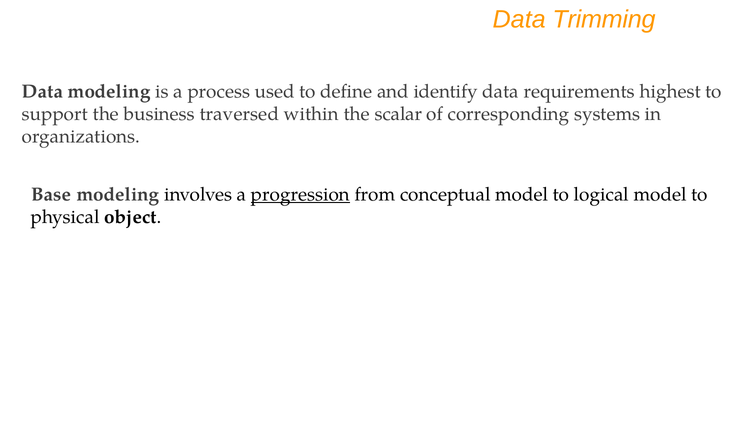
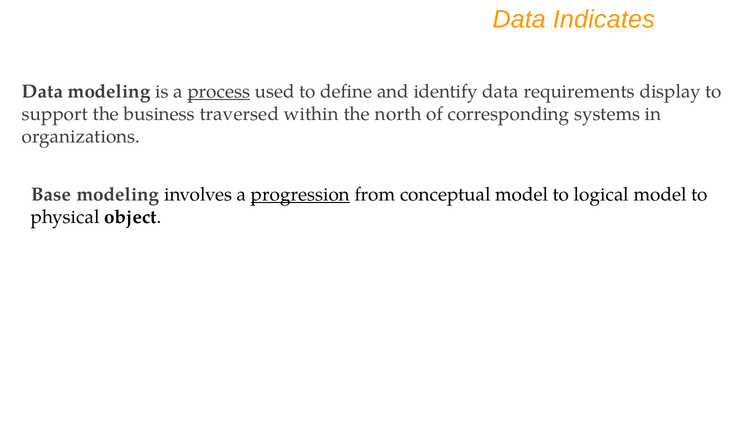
Trimming: Trimming -> Indicates
process underline: none -> present
highest: highest -> display
scalar: scalar -> north
